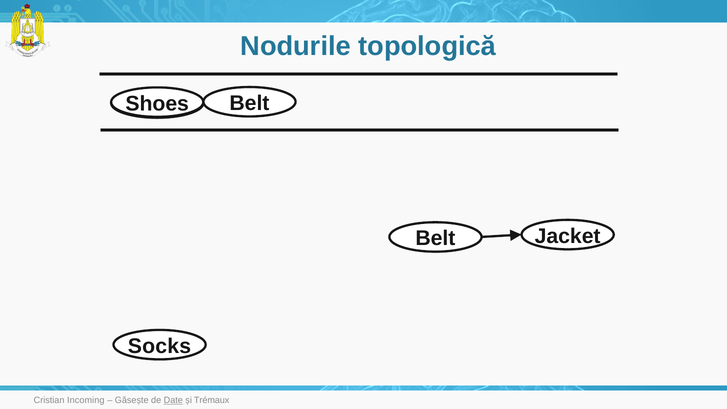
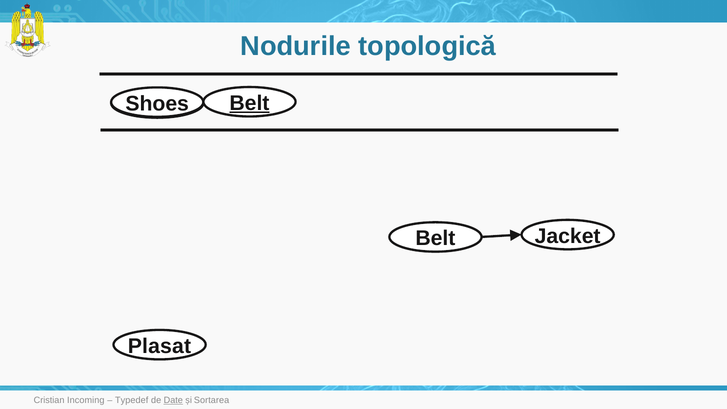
Belt at (249, 103) underline: none -> present
Socks: Socks -> Plasat
Găsește: Găsește -> Typedef
Trémaux: Trémaux -> Sortarea
